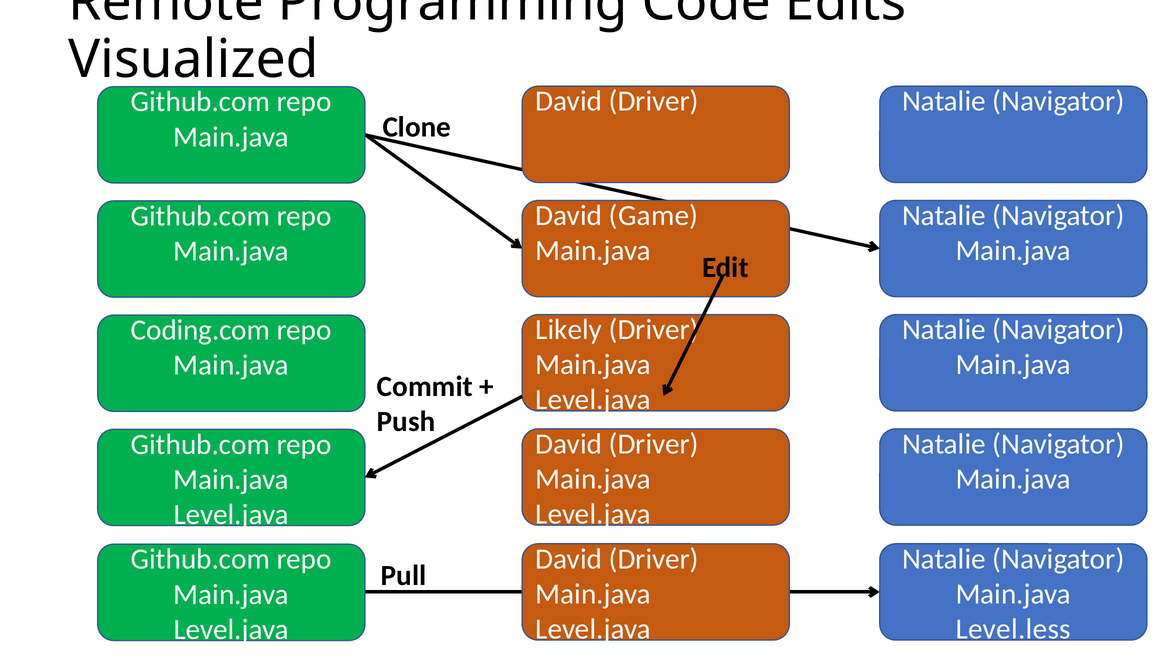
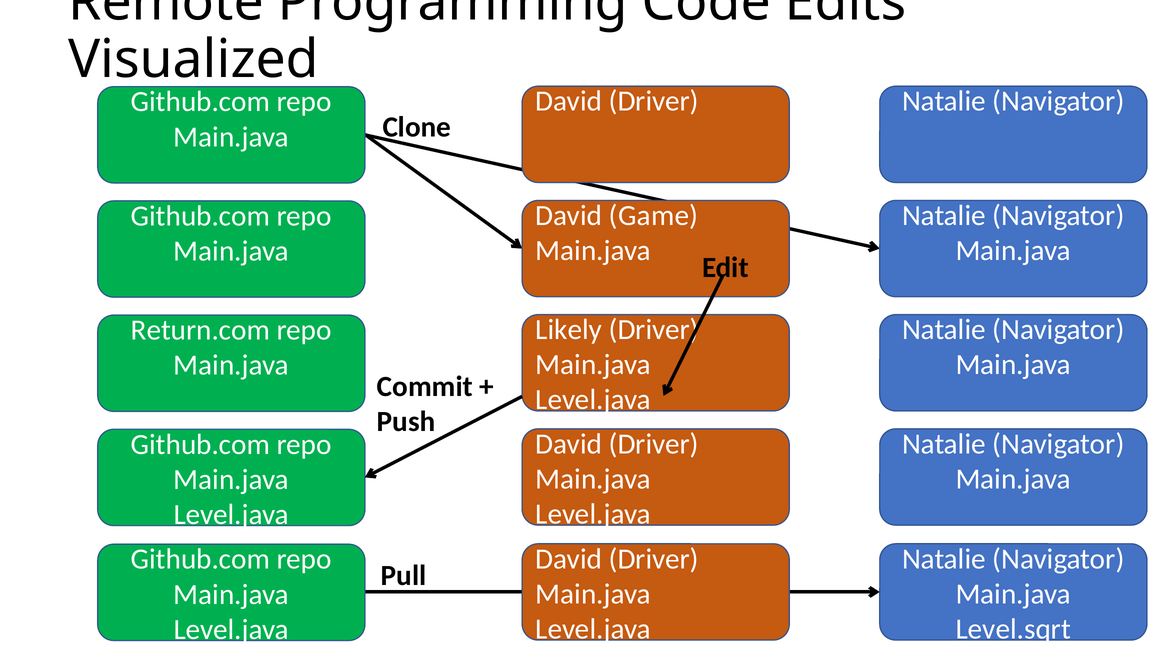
Coding.com: Coding.com -> Return.com
Level.less: Level.less -> Level.sqrt
